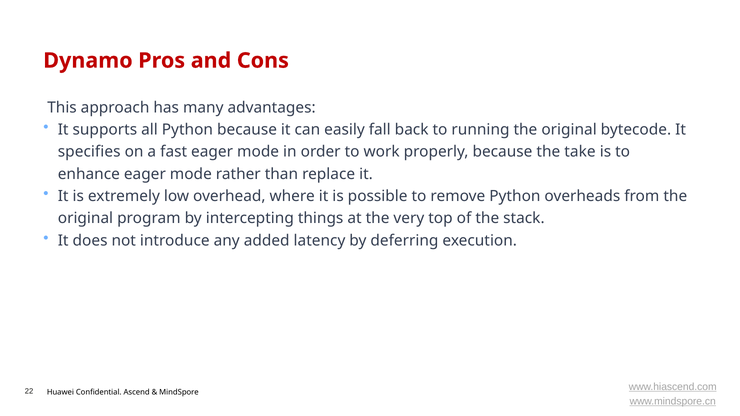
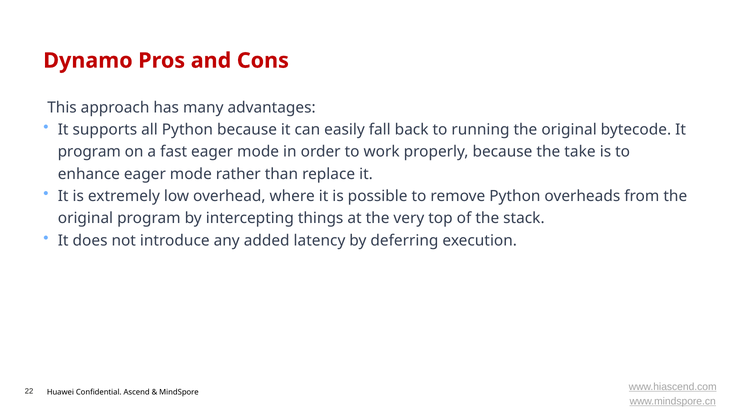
specifies at (89, 152): specifies -> program
